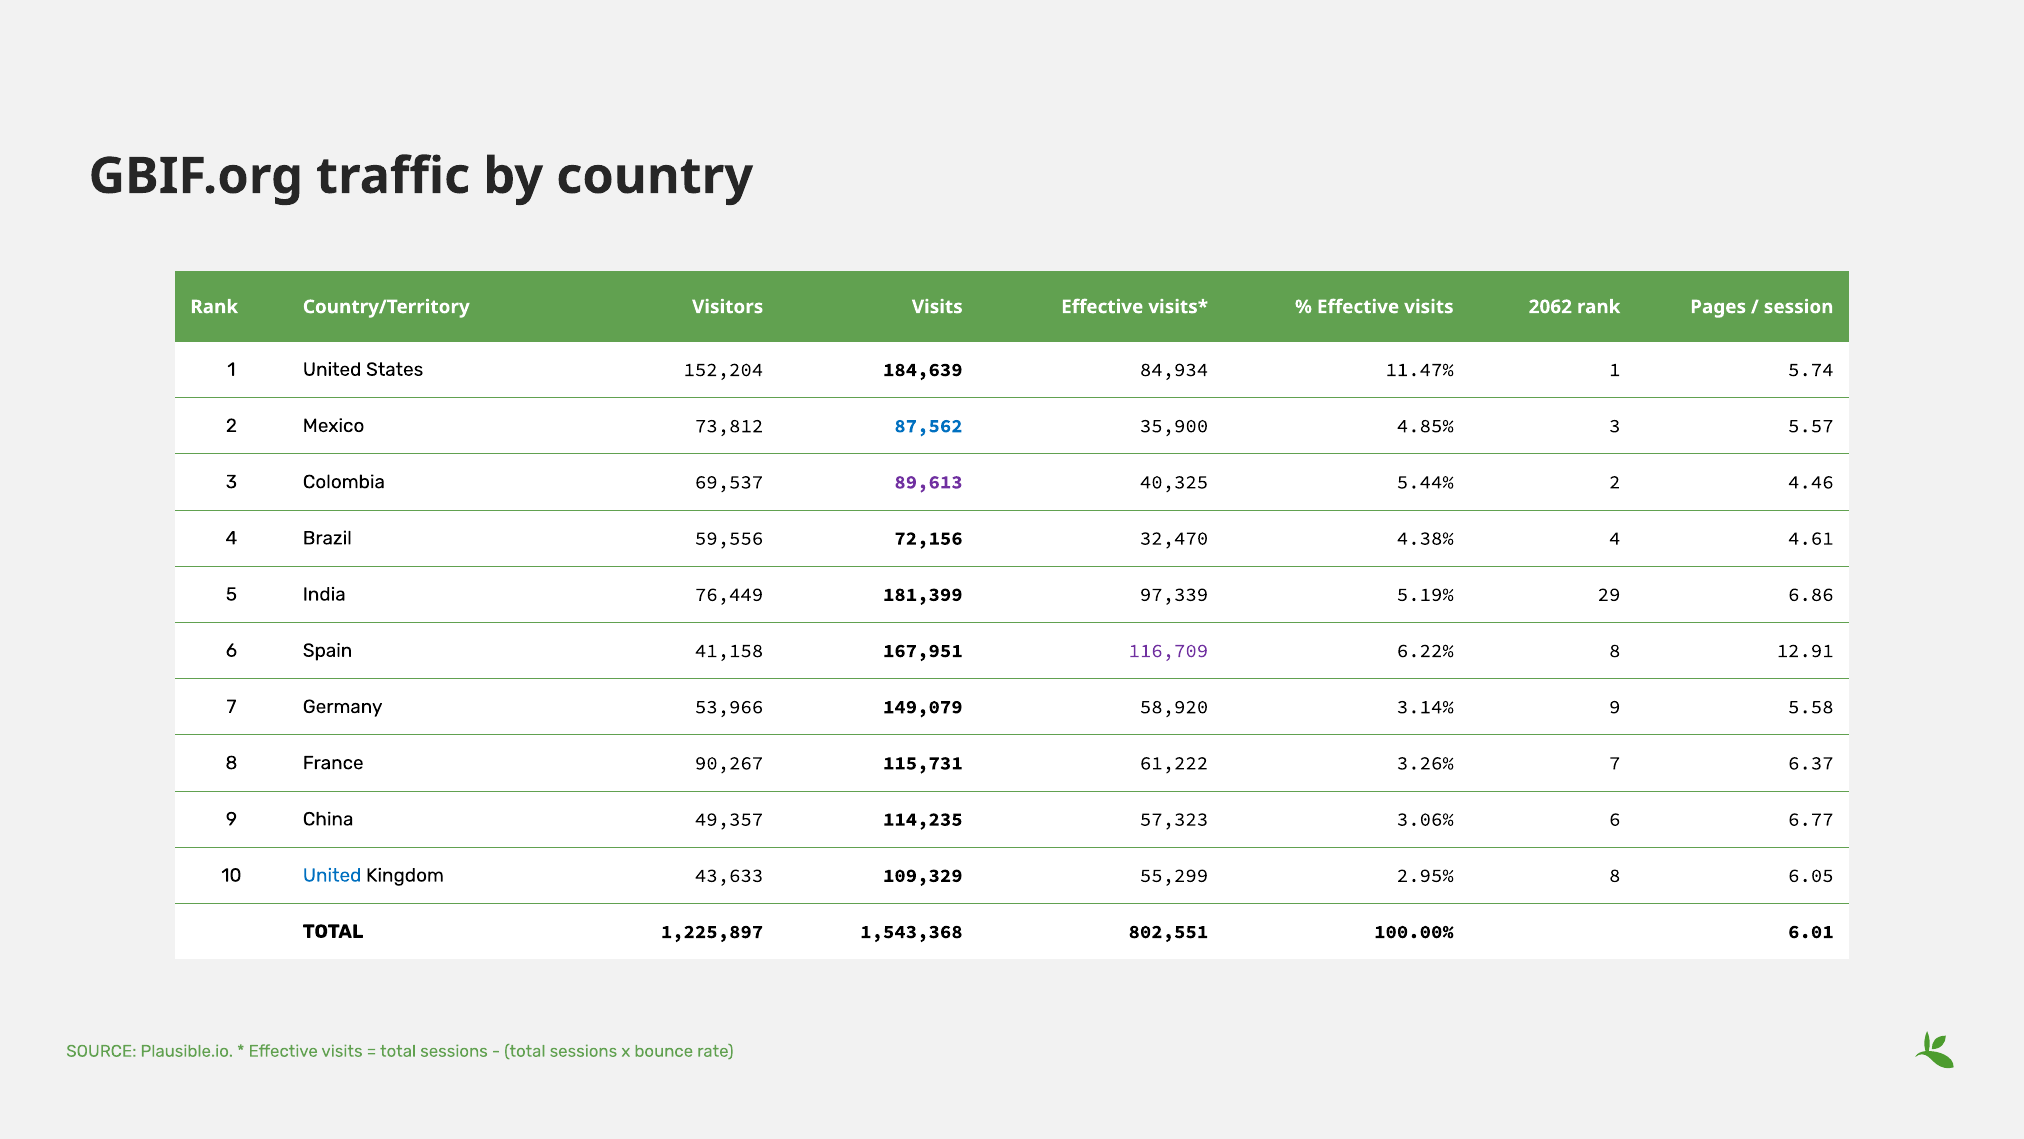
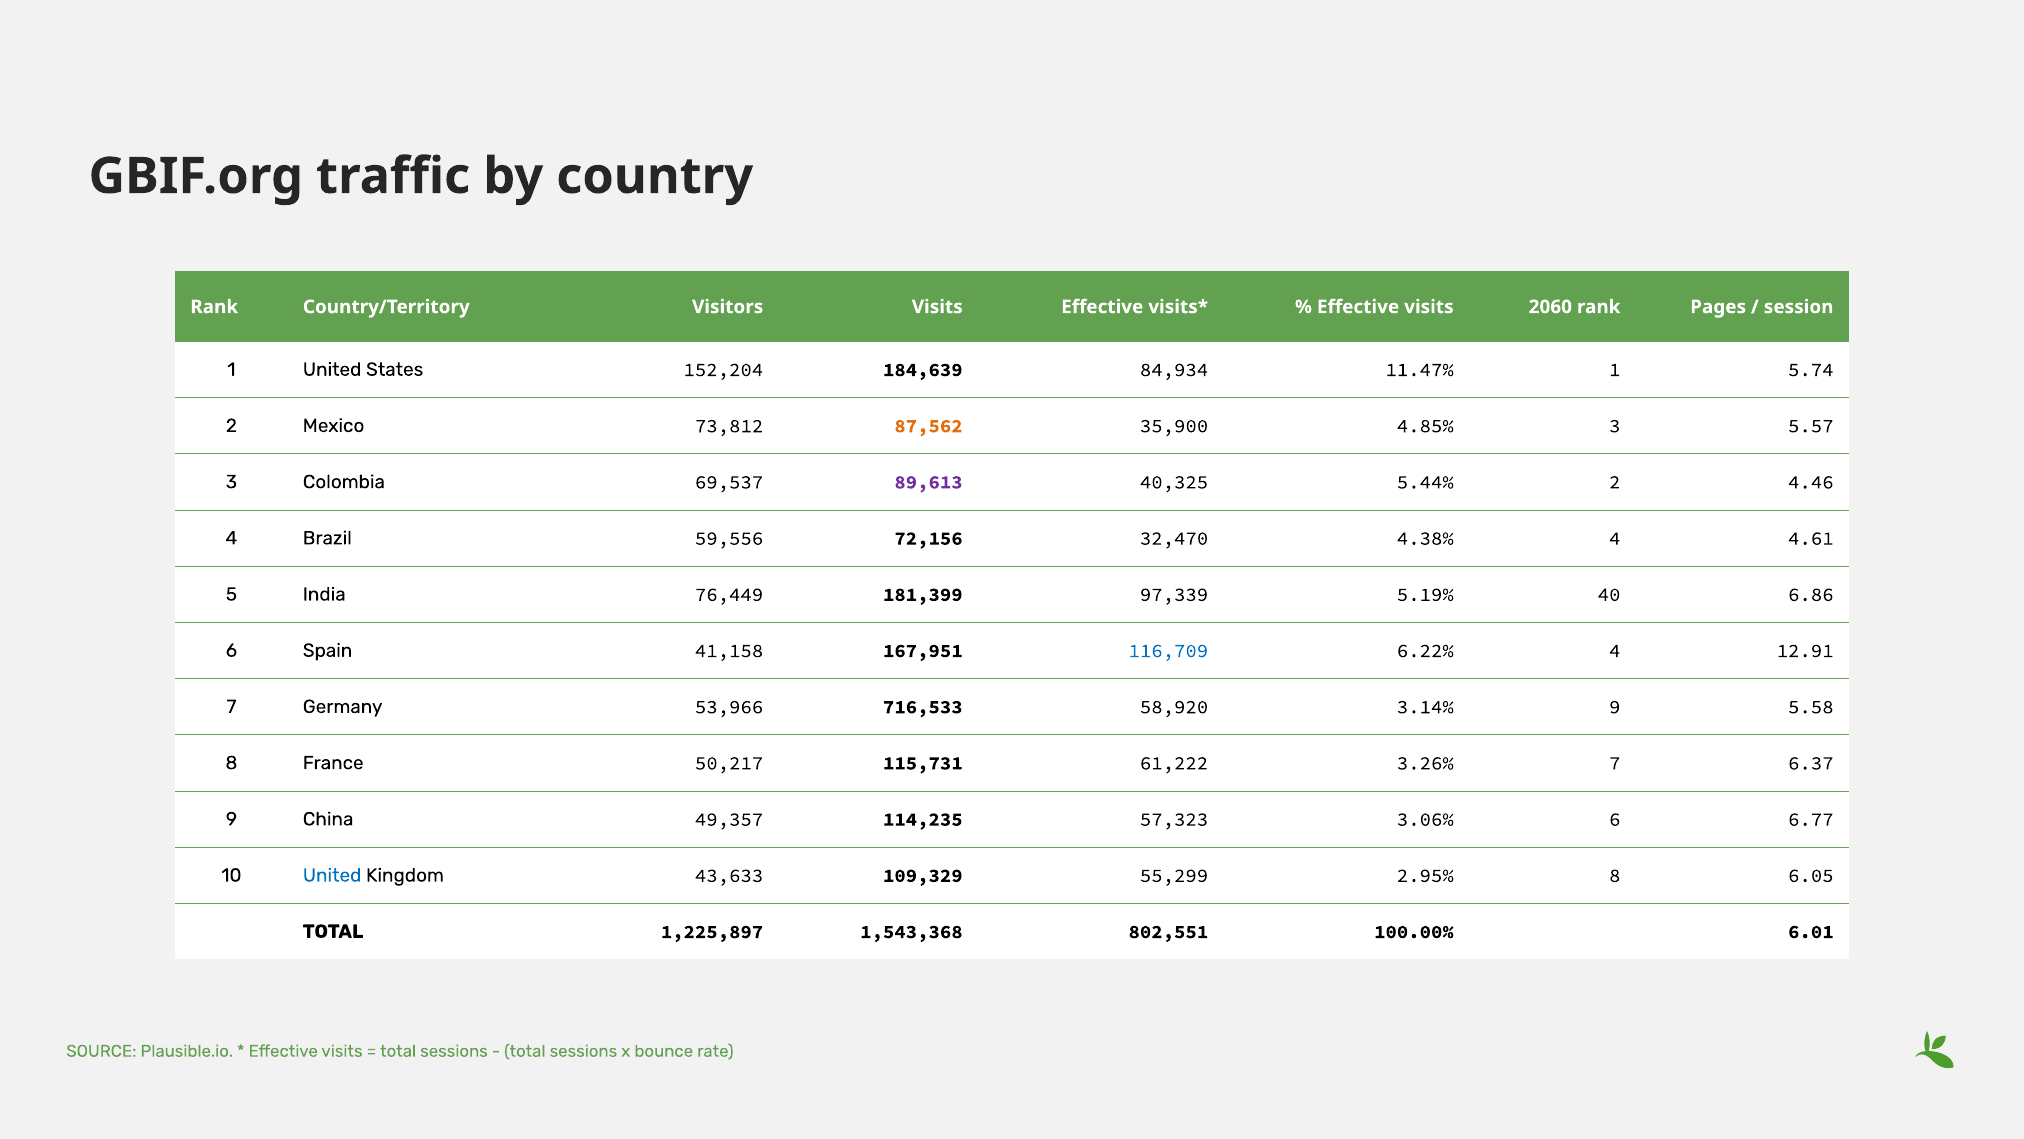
2062: 2062 -> 2060
87,562 colour: blue -> orange
29: 29 -> 40
116,709 colour: purple -> blue
6.22% 8: 8 -> 4
149,079: 149,079 -> 716,533
90,267: 90,267 -> 50,217
